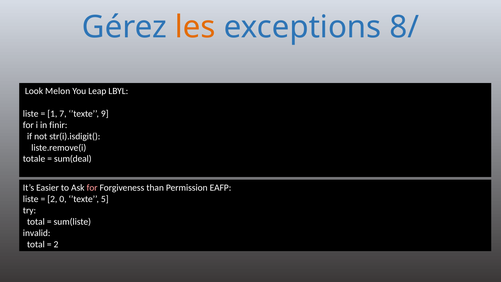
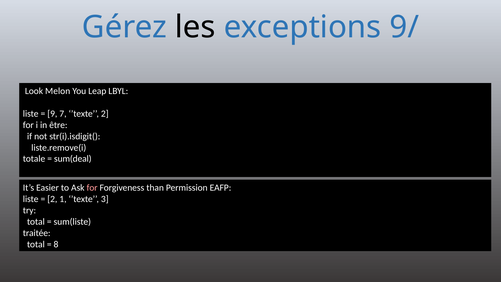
les colour: orange -> black
8/: 8/ -> 9/
1: 1 -> 9
’texte 9: 9 -> 2
finir: finir -> être
0: 0 -> 1
5: 5 -> 3
invalid: invalid -> traitée
2 at (56, 244): 2 -> 8
